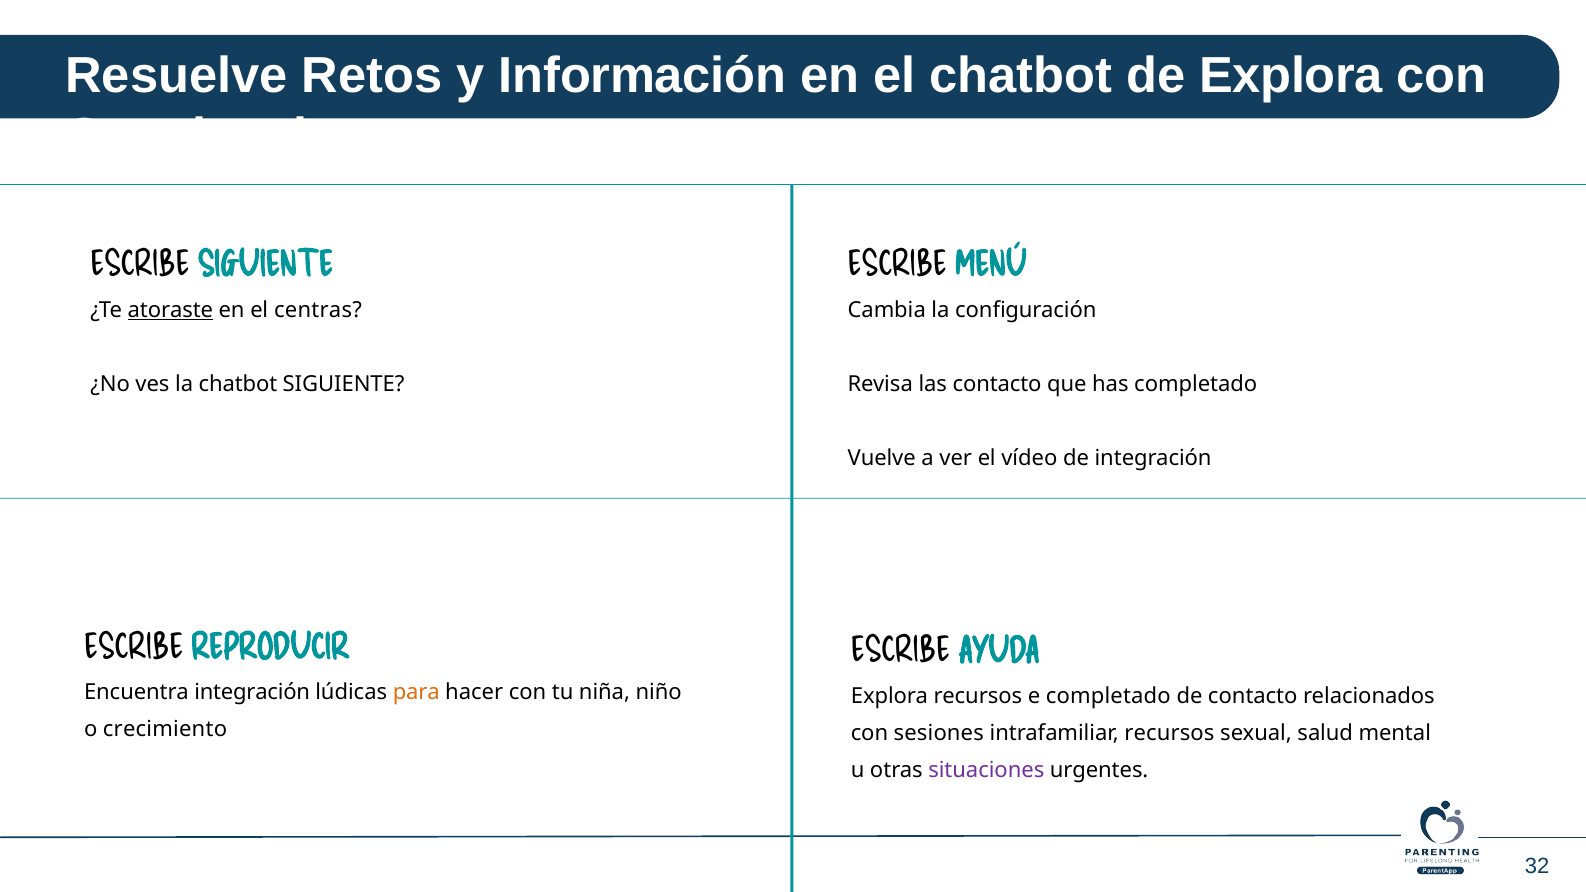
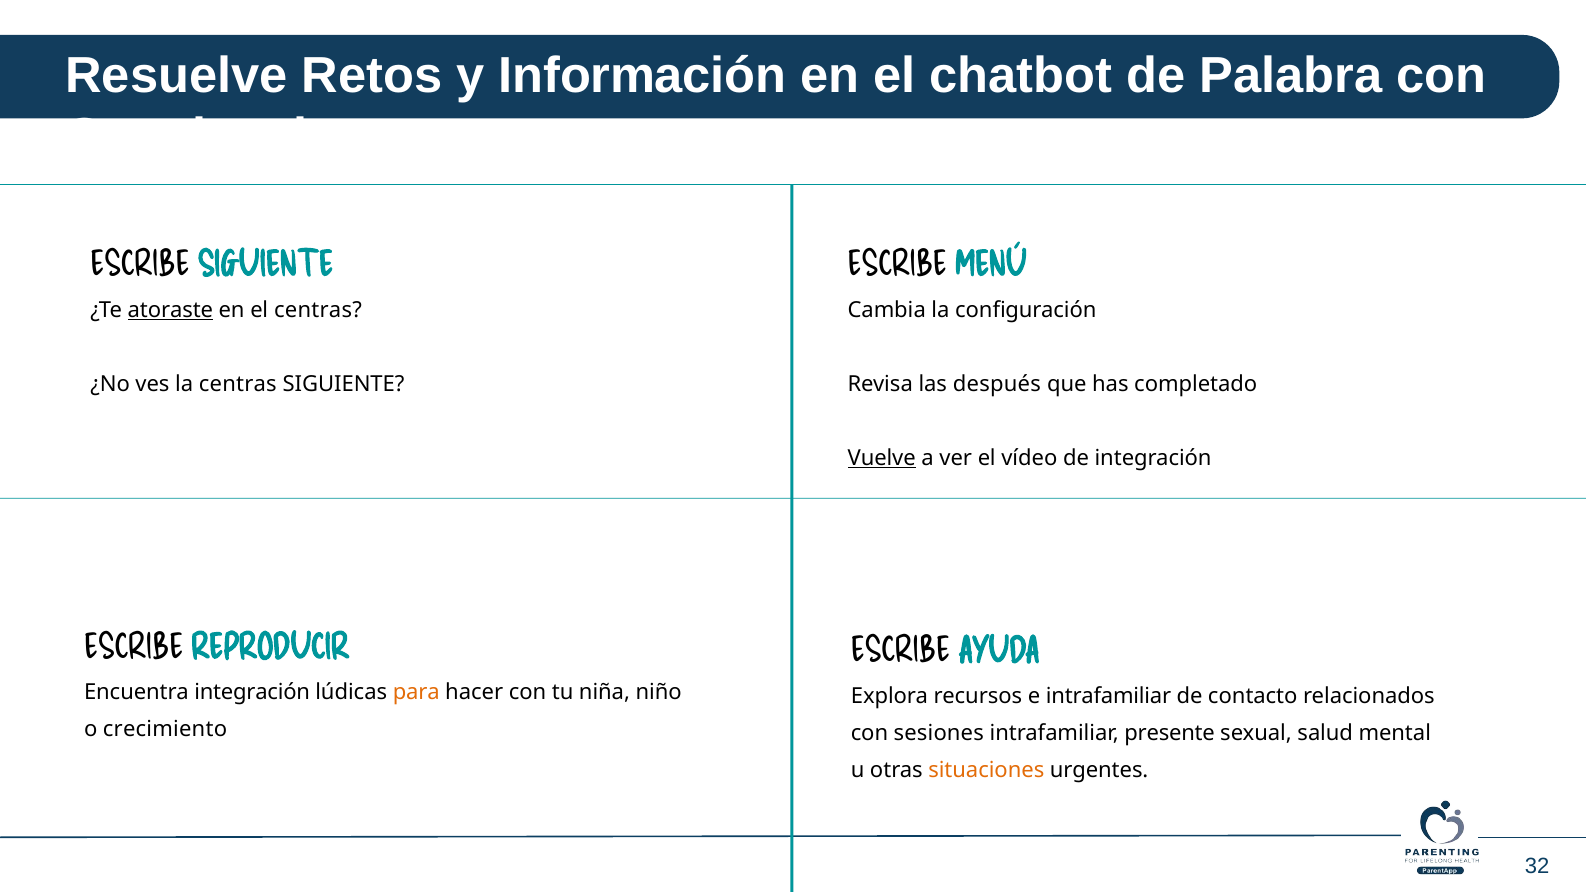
de Explora: Explora -> Palabra
la chatbot: chatbot -> centras
las contacto: contacto -> después
Vuelve underline: none -> present
e completado: completado -> intrafamiliar
intrafamiliar recursos: recursos -> presente
situaciones colour: purple -> orange
